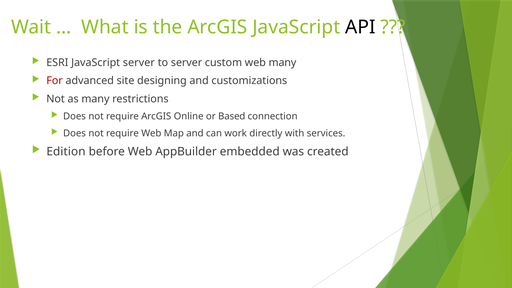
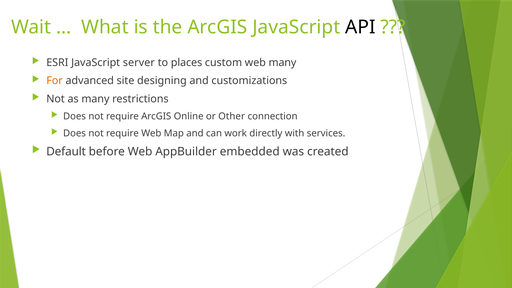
to server: server -> places
For colour: red -> orange
Based: Based -> Other
Edition: Edition -> Default
